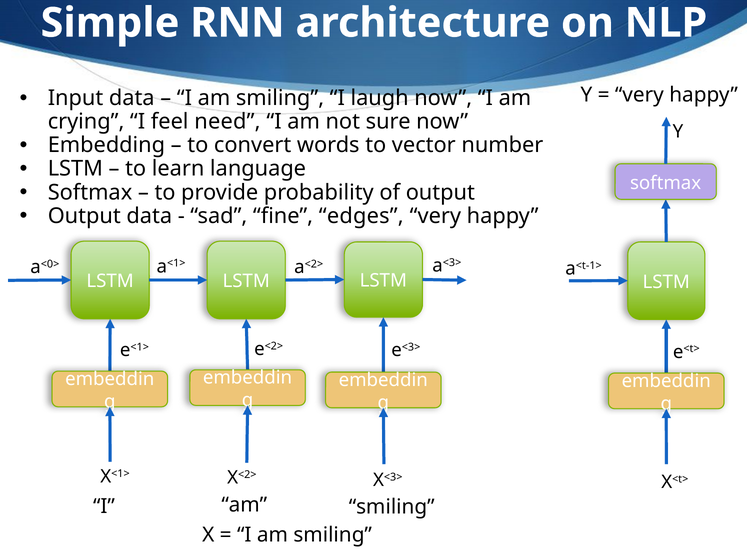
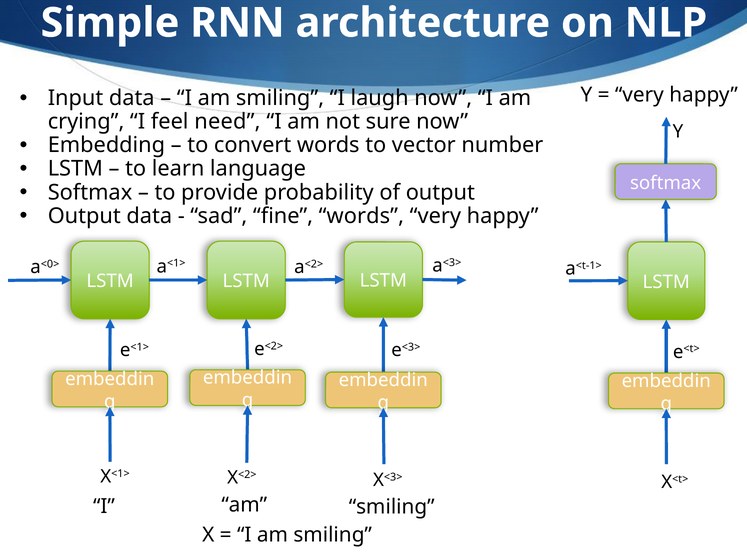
fine edges: edges -> words
